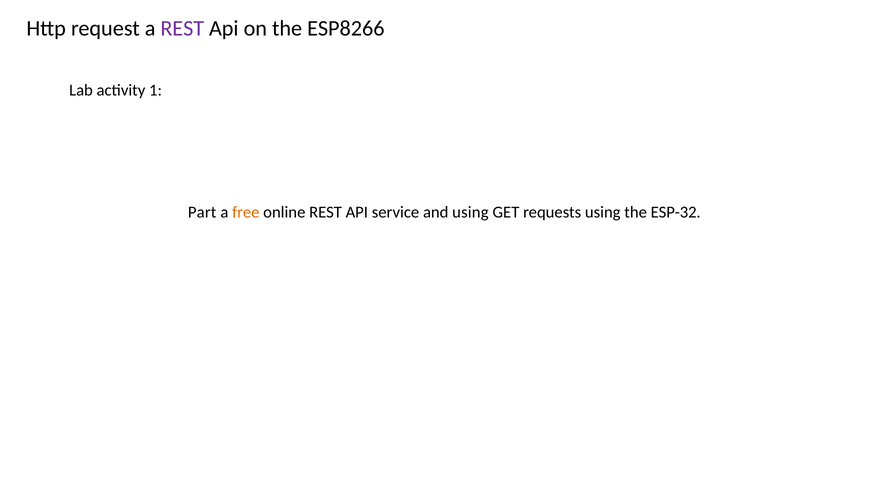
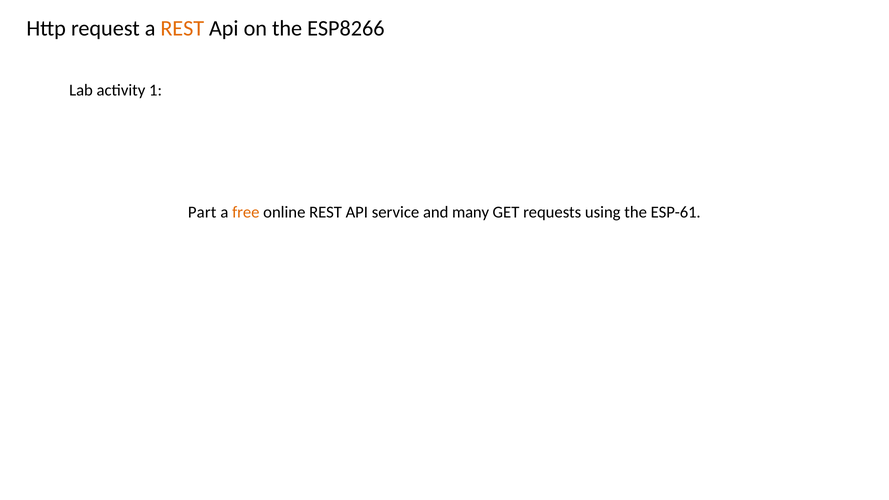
REST at (182, 29) colour: purple -> orange
and using: using -> many
ESP-32: ESP-32 -> ESP-61
